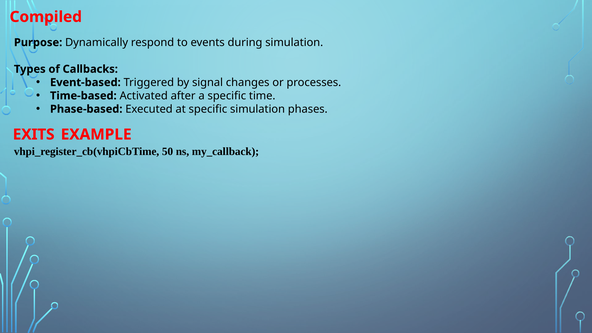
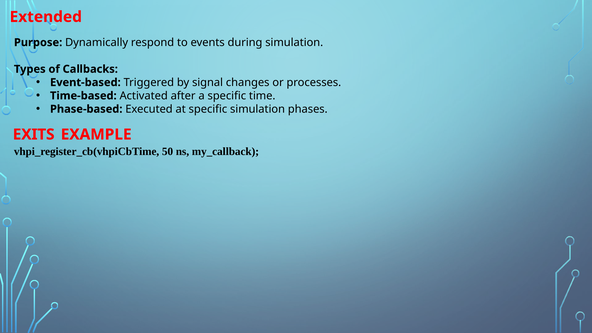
Compiled: Compiled -> Extended
